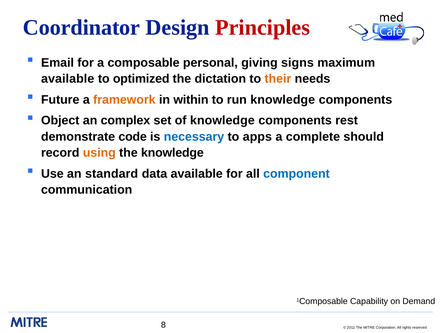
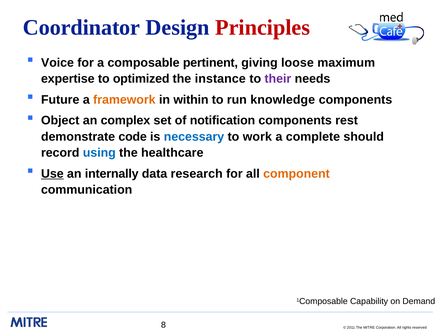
Email: Email -> Voice
personal: personal -> pertinent
signs: signs -> loose
available at (68, 79): available -> expertise
dictation: dictation -> instance
their colour: orange -> purple
of knowledge: knowledge -> notification
apps: apps -> work
using colour: orange -> blue
the knowledge: knowledge -> healthcare
Use underline: none -> present
standard: standard -> internally
data available: available -> research
component colour: blue -> orange
